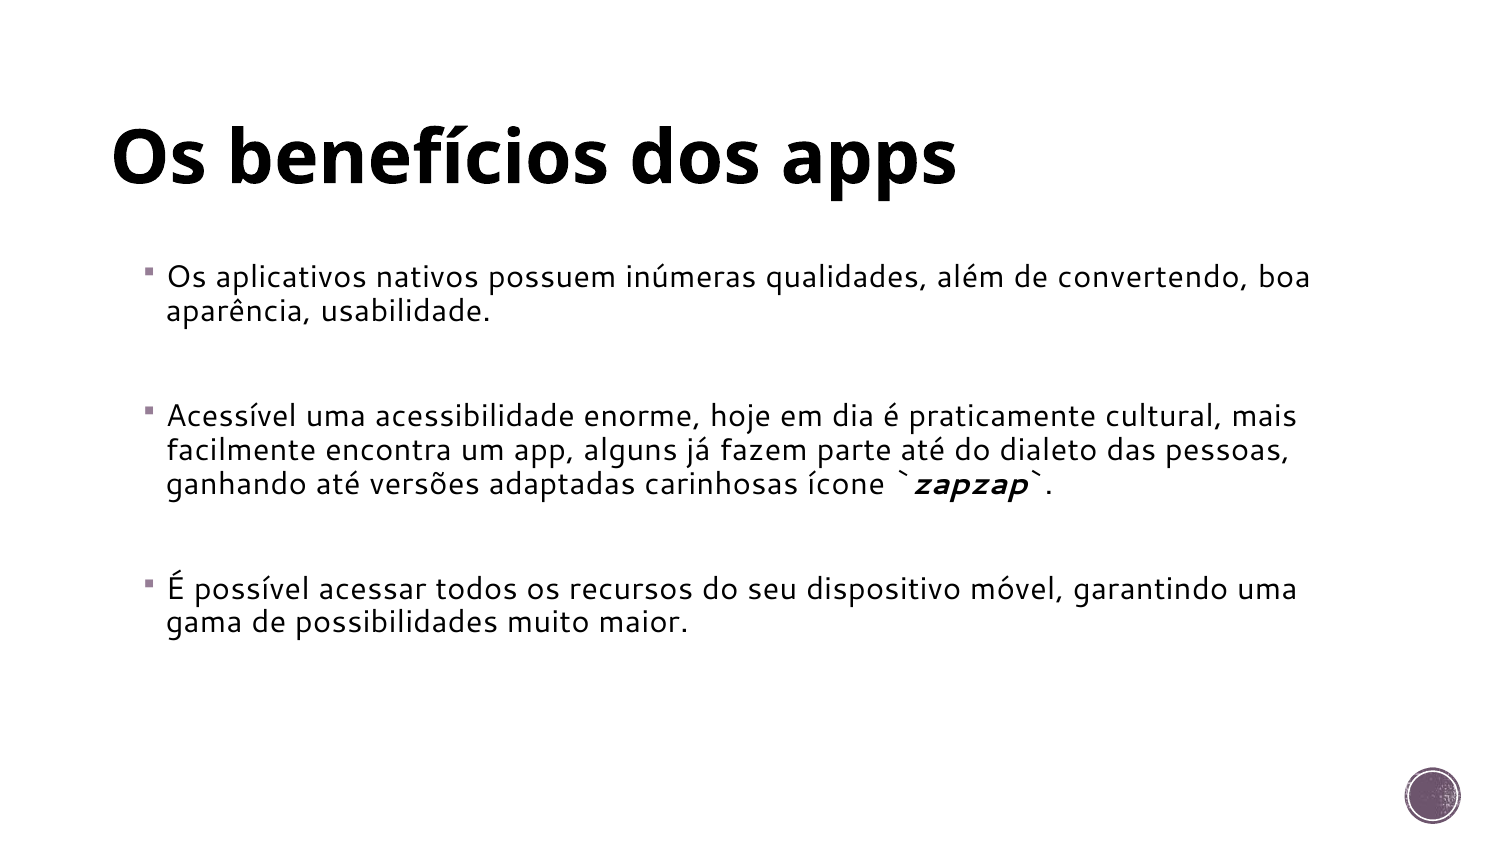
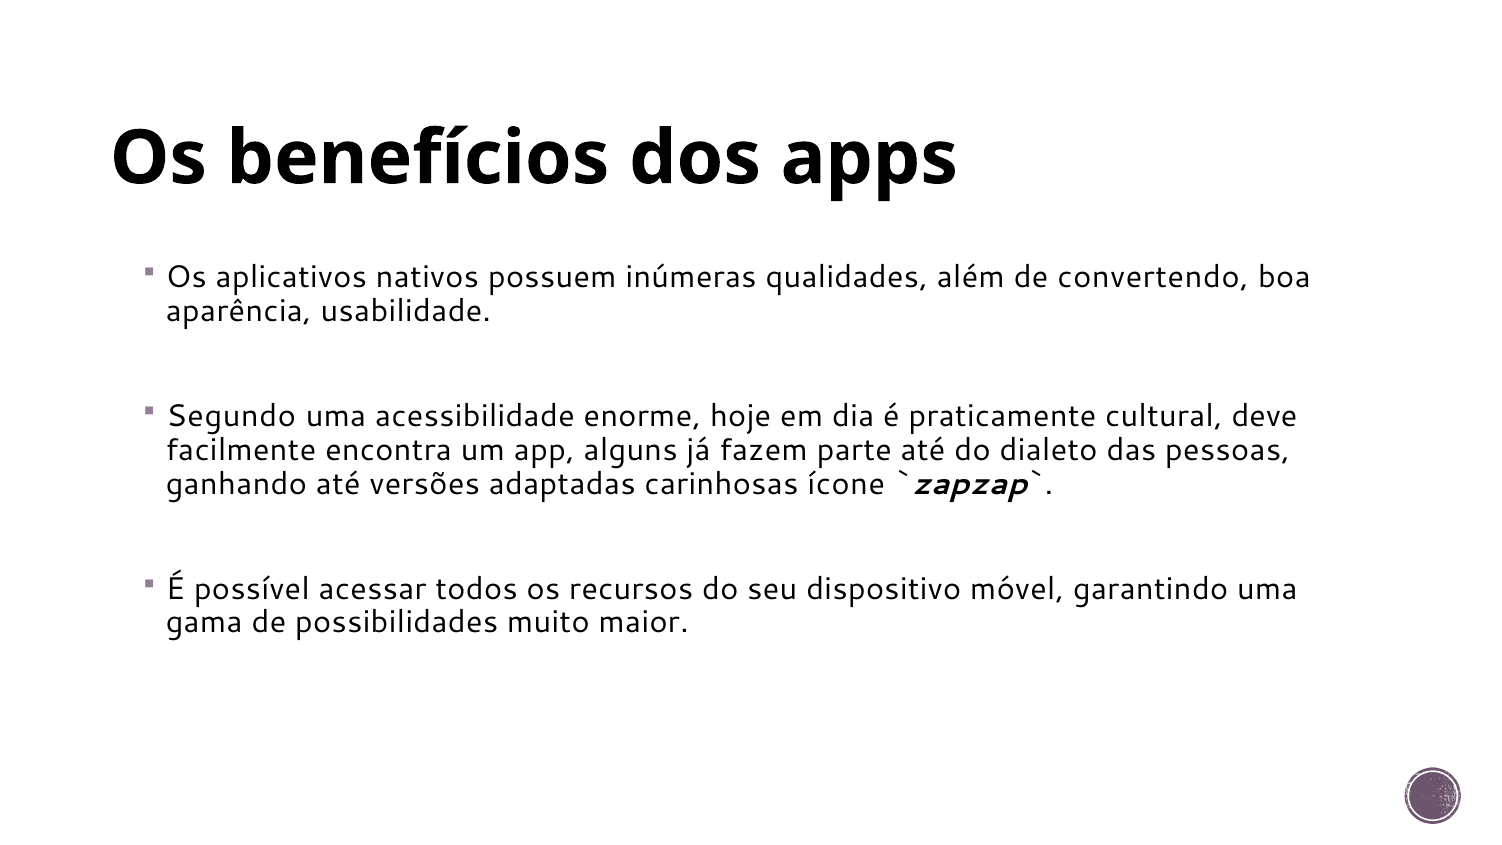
Acessível: Acessível -> Segundo
mais: mais -> deve
